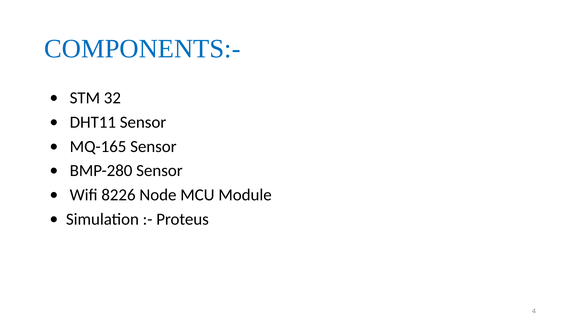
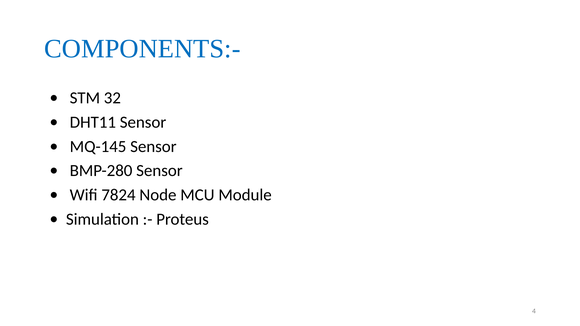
MQ-165: MQ-165 -> MQ-145
8226: 8226 -> 7824
